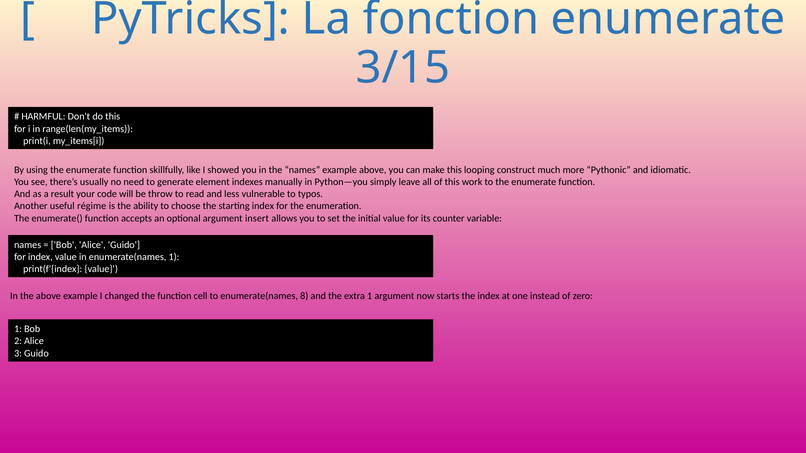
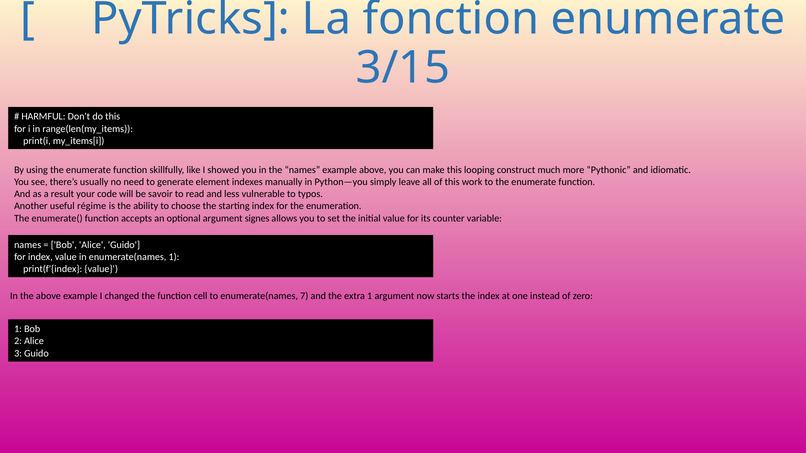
throw: throw -> savoir
insert: insert -> signes
8: 8 -> 7
